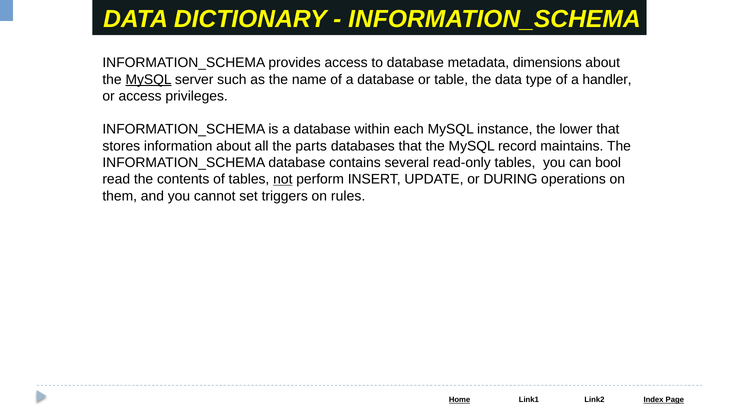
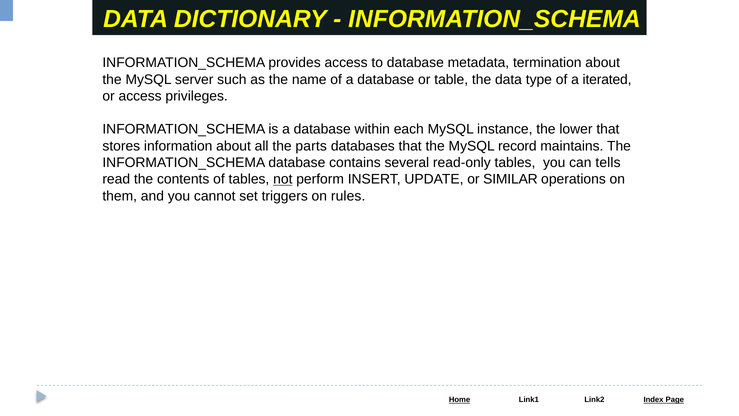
dimensions: dimensions -> termination
MySQL at (149, 79) underline: present -> none
handler: handler -> iterated
bool: bool -> tells
DURING: DURING -> SIMILAR
